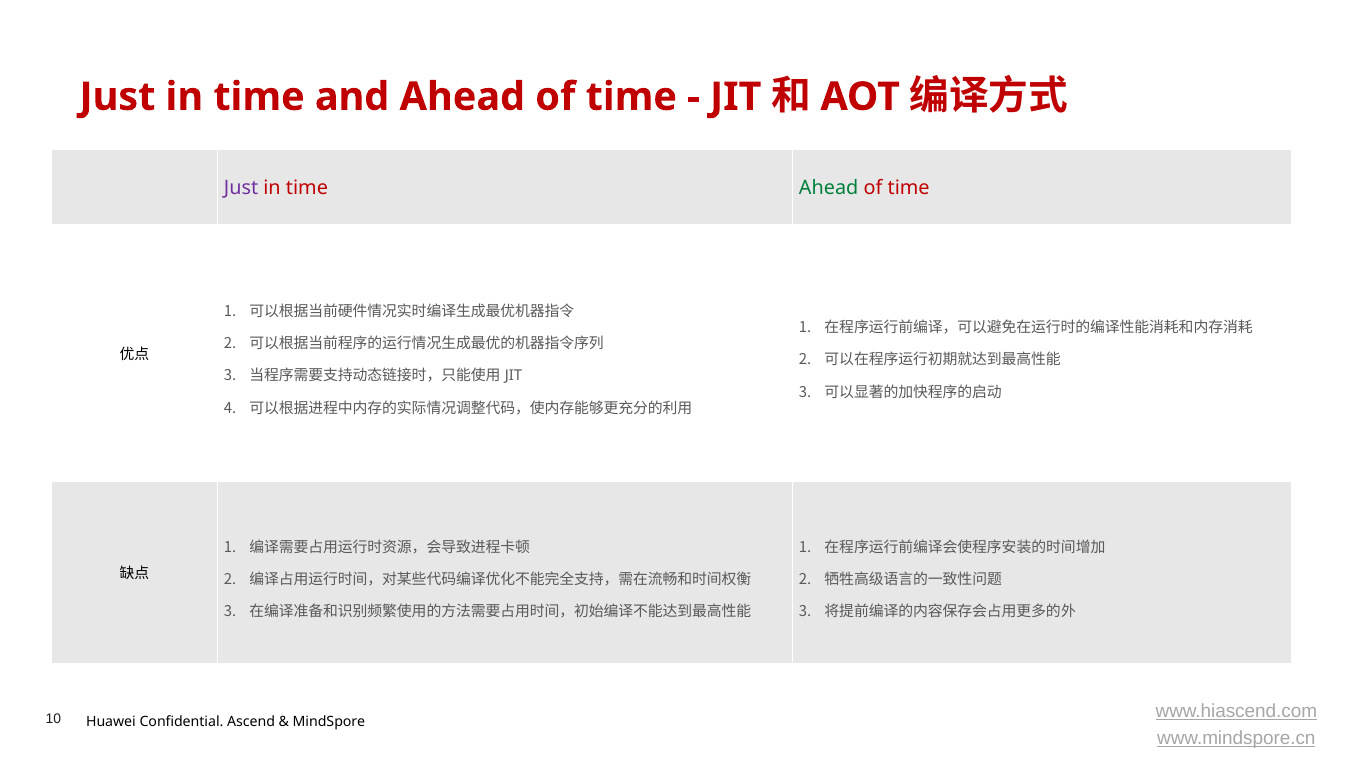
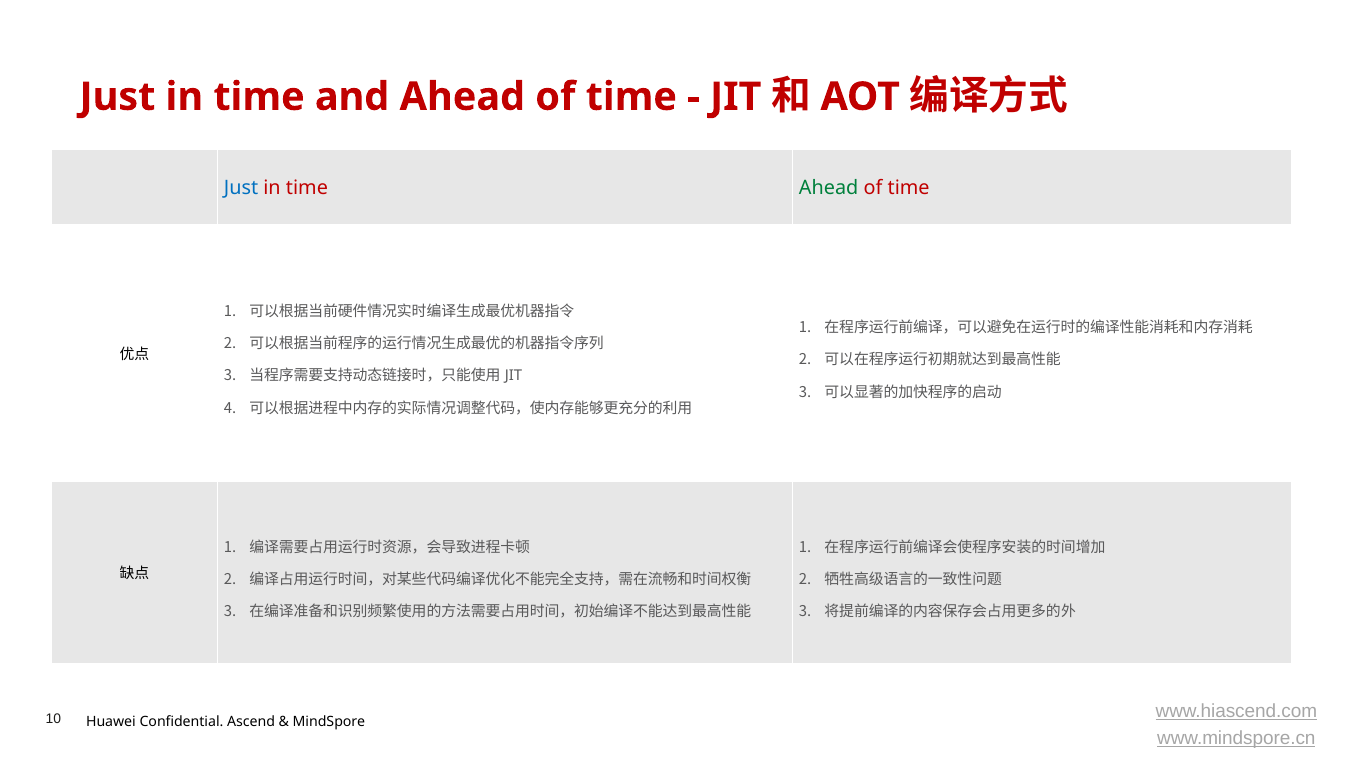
Just at (241, 188) colour: purple -> blue
